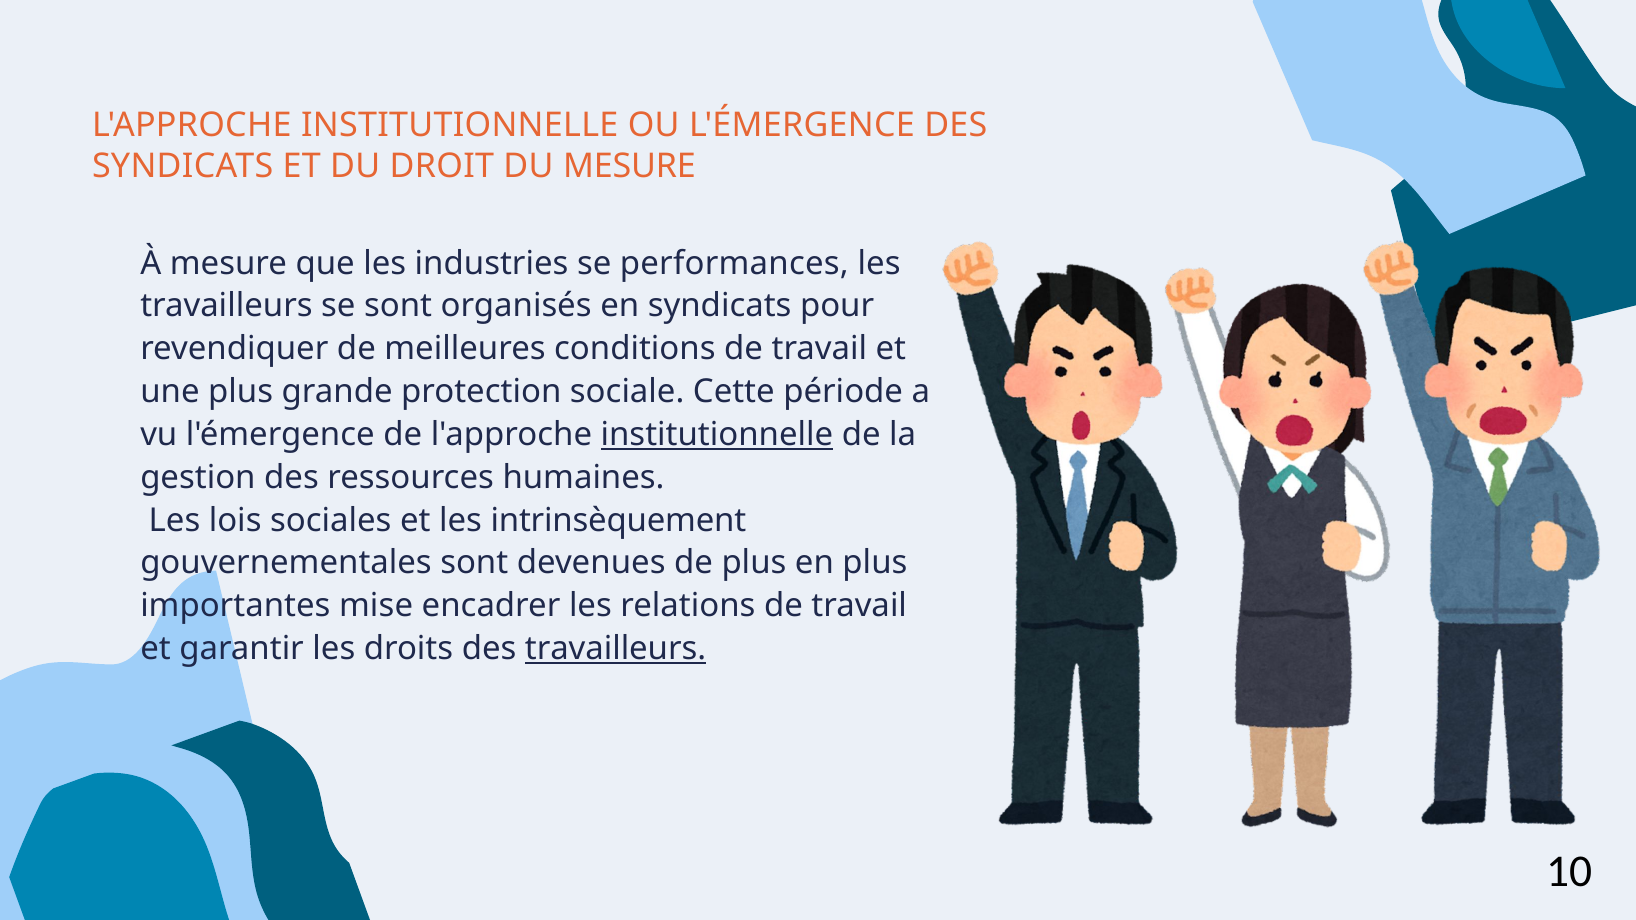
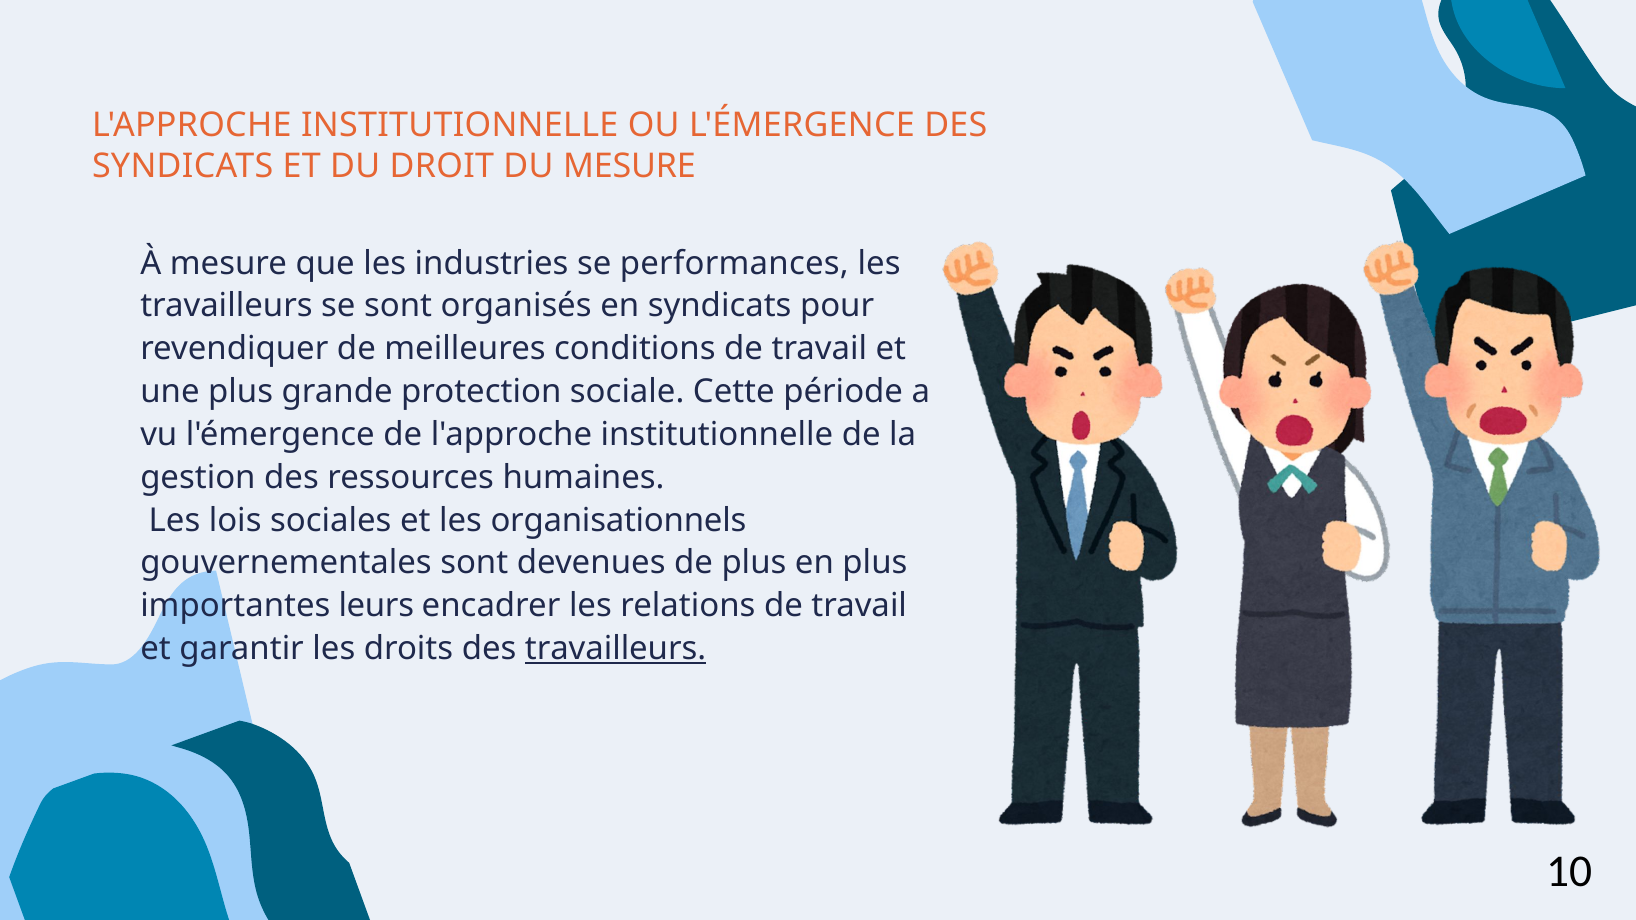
institutionnelle at (717, 435) underline: present -> none
intrinsèquement: intrinsèquement -> organisationnels
mise: mise -> leurs
